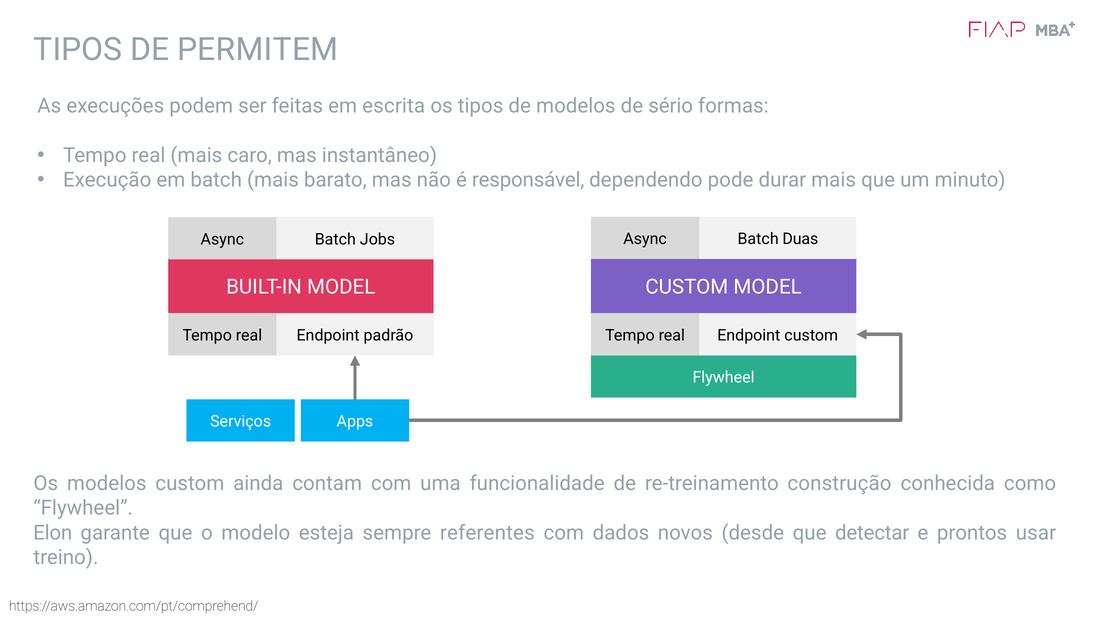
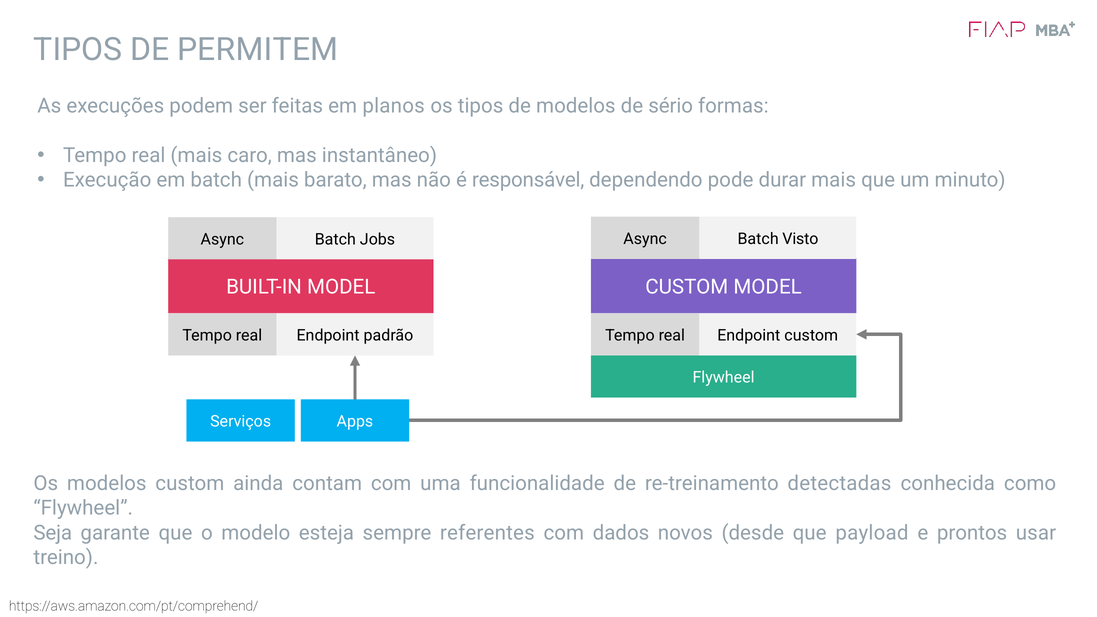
escrita: escrita -> planos
Duas: Duas -> Visto
construção: construção -> detectadas
Elon: Elon -> Seja
detectar: detectar -> payload
